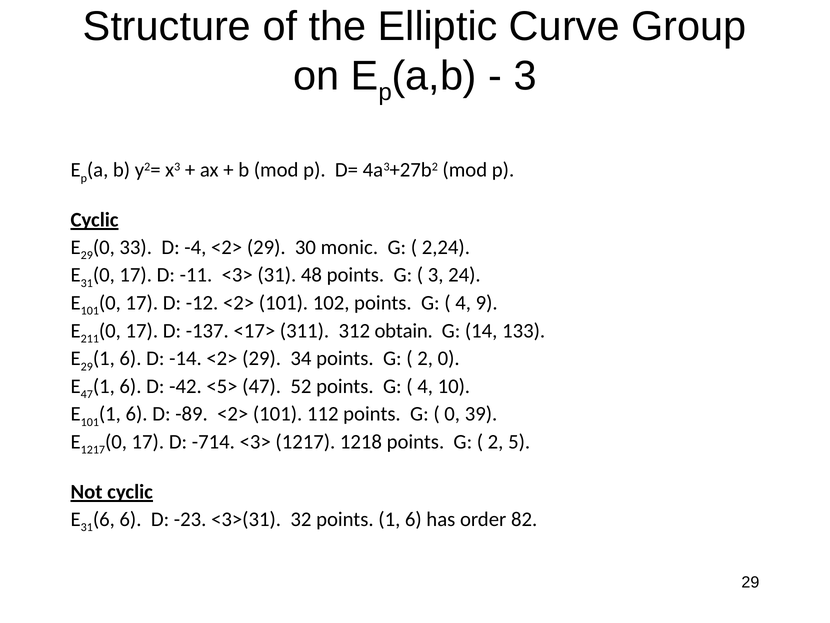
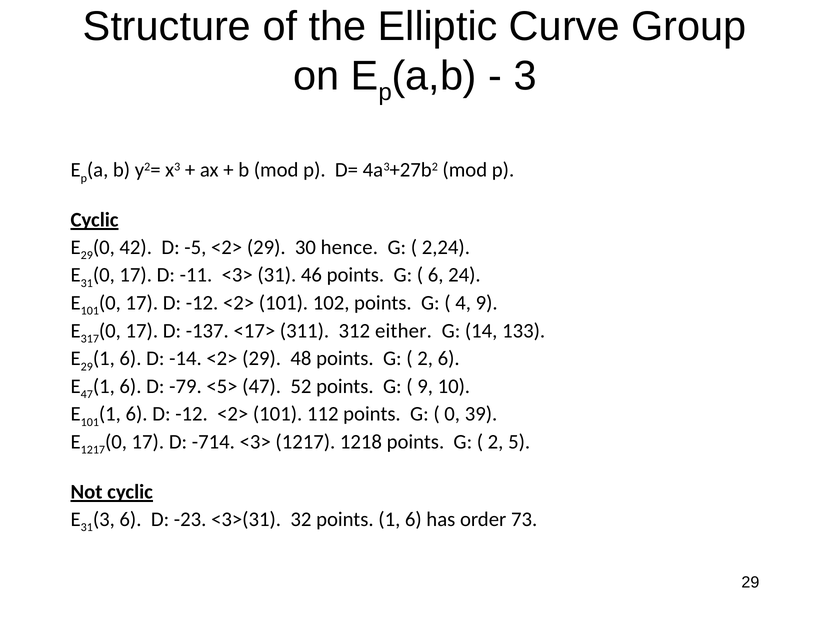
33: 33 -> 42
-4: -4 -> -5
monic: monic -> hence
48: 48 -> 46
3 at (436, 275): 3 -> 6
211: 211 -> 317
obtain: obtain -> either
34: 34 -> 48
2 0: 0 -> 6
-42: -42 -> -79
4 at (425, 386): 4 -> 9
6 D -89: -89 -> -12
31 6: 6 -> 3
82: 82 -> 73
